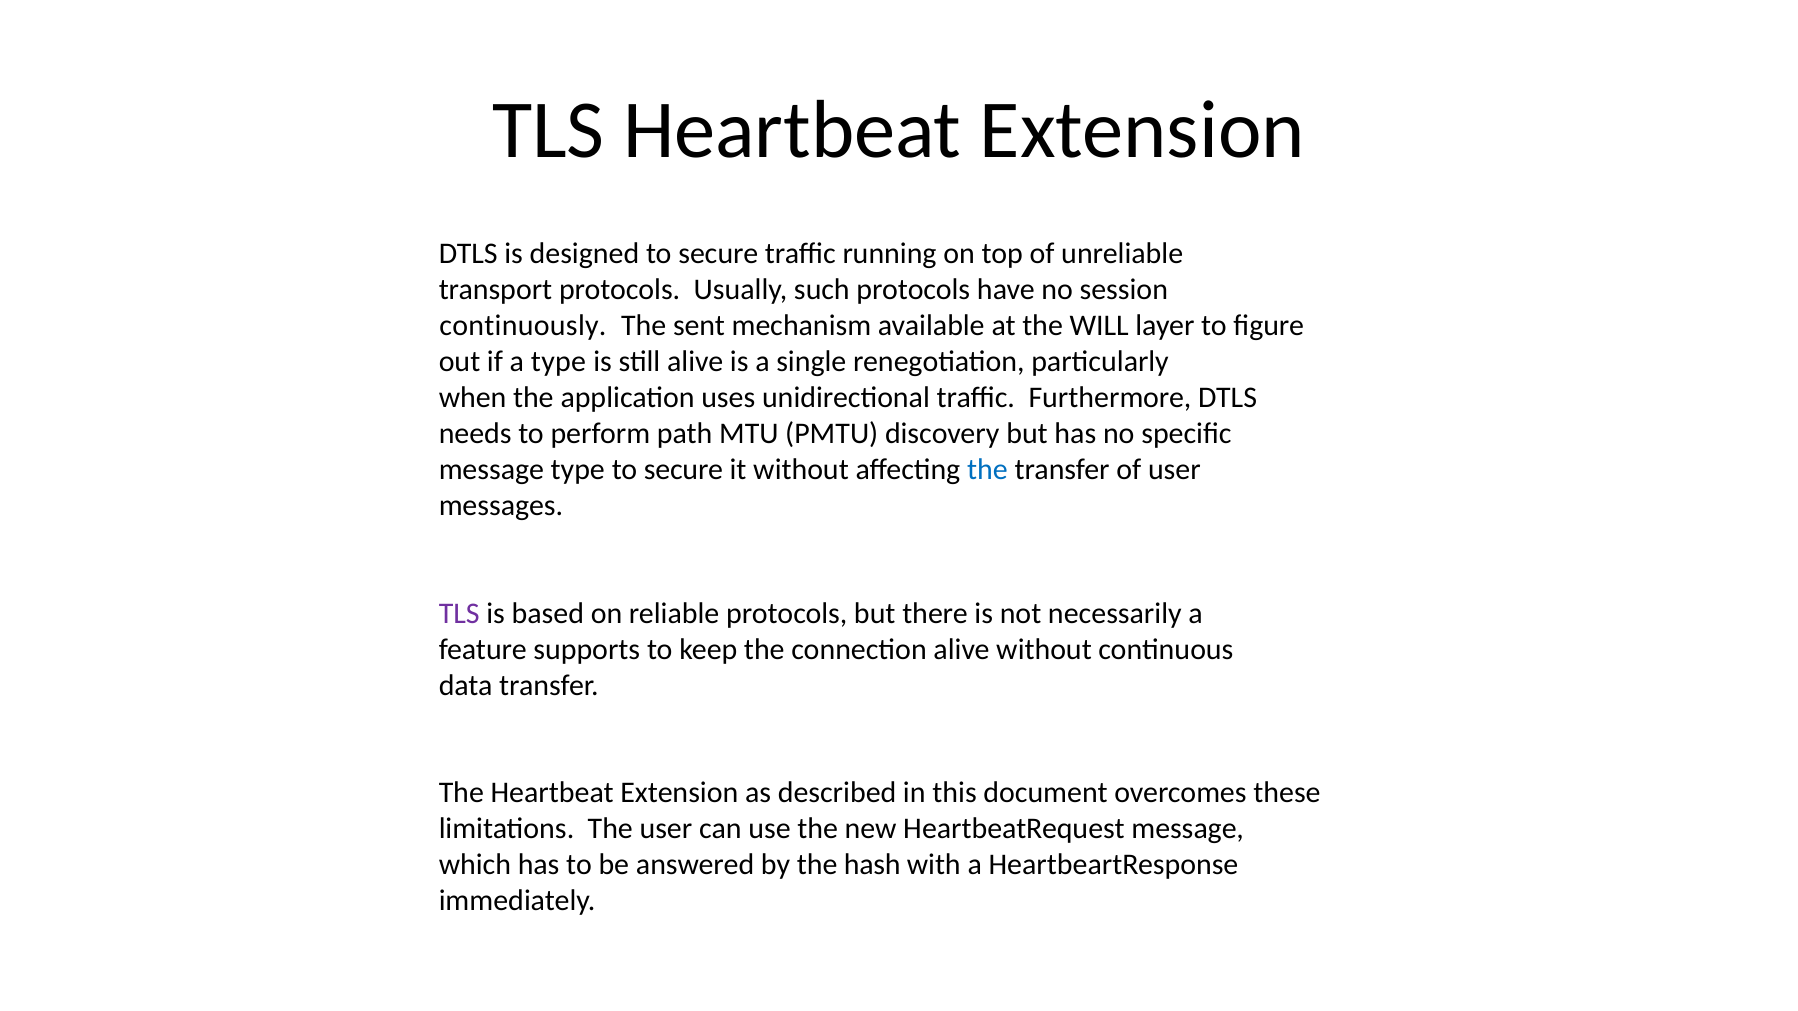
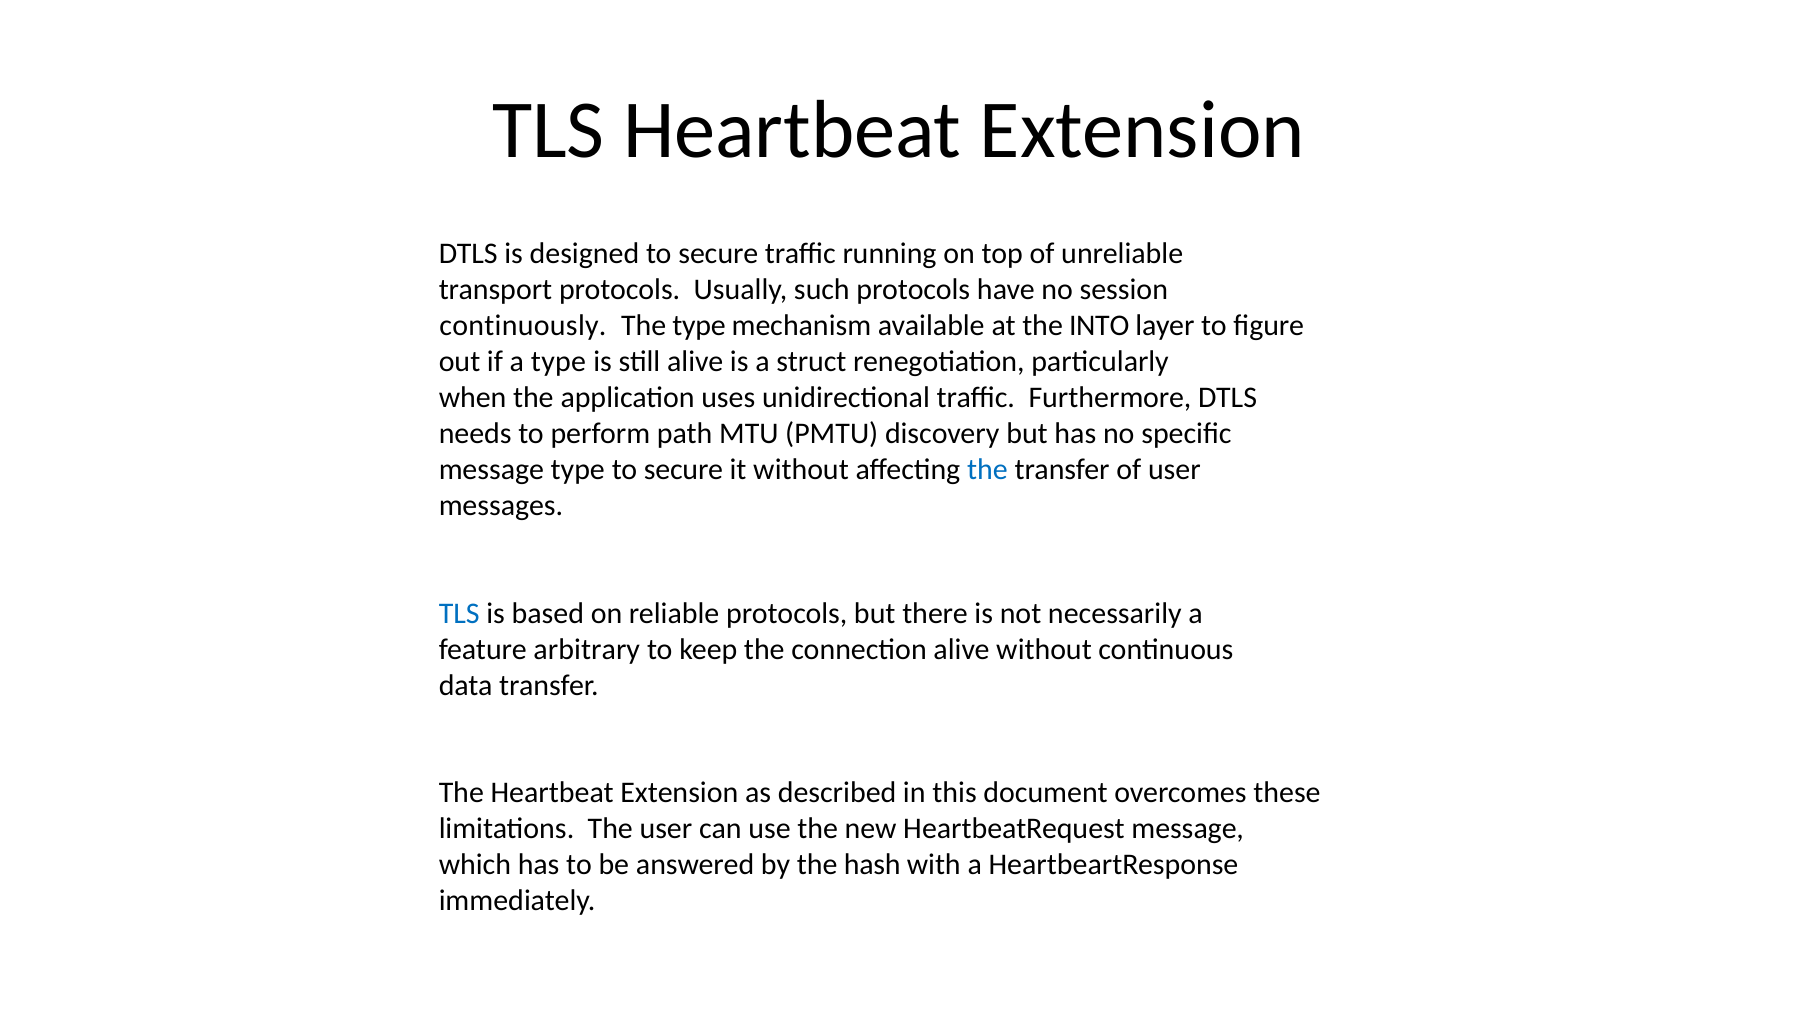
The sent: sent -> type
WILL: WILL -> INTO
single: single -> struct
TLS at (459, 614) colour: purple -> blue
supports: supports -> arbitrary
